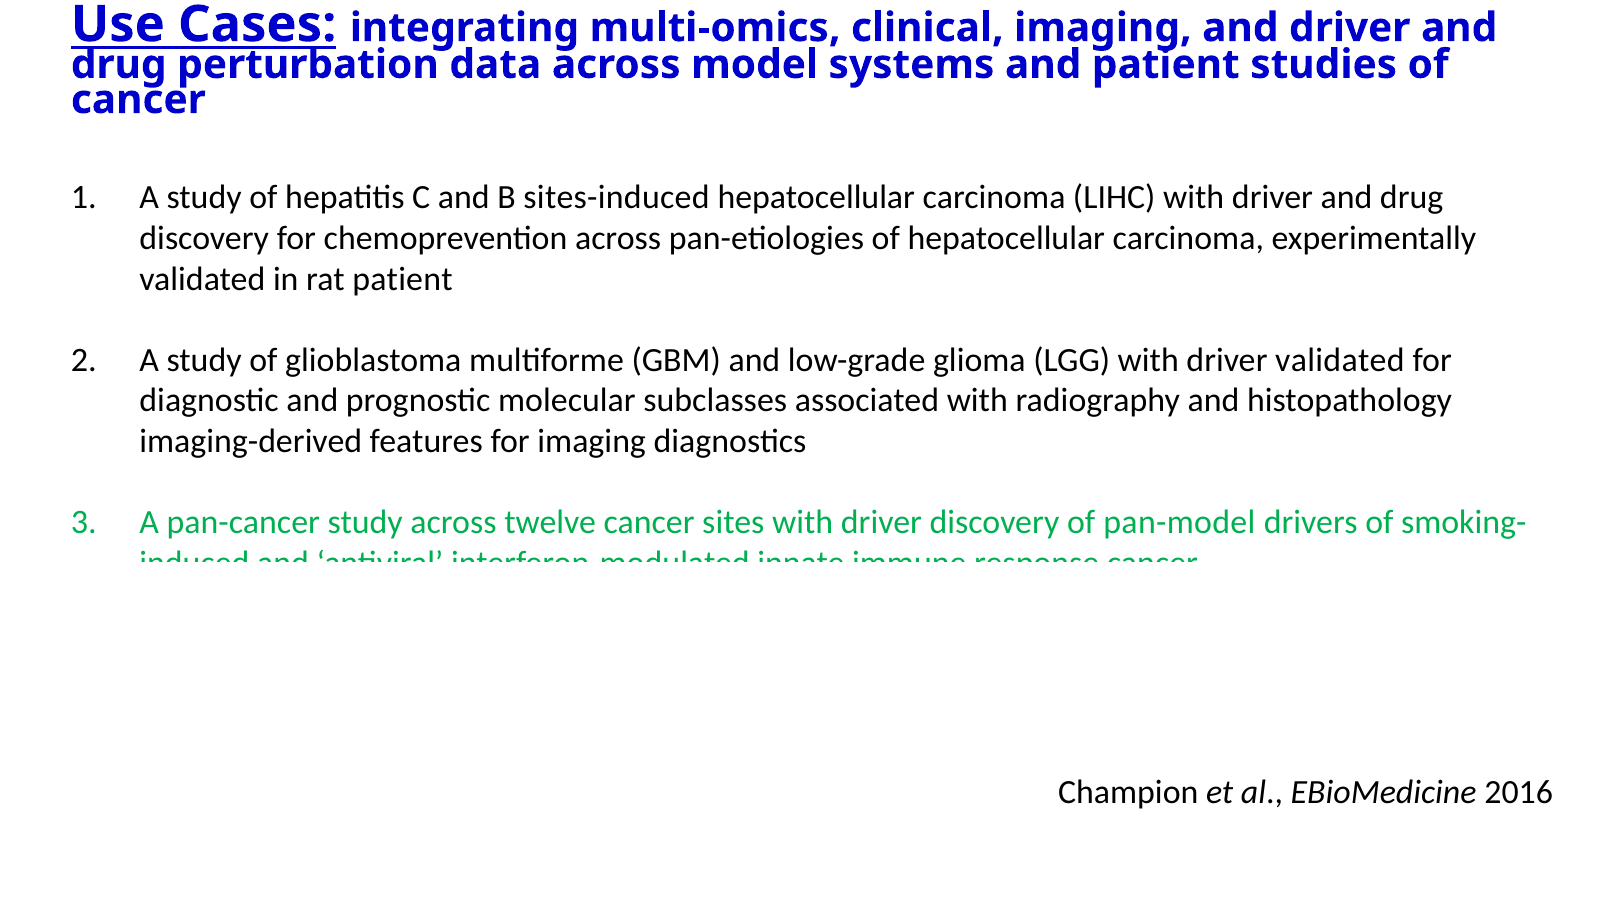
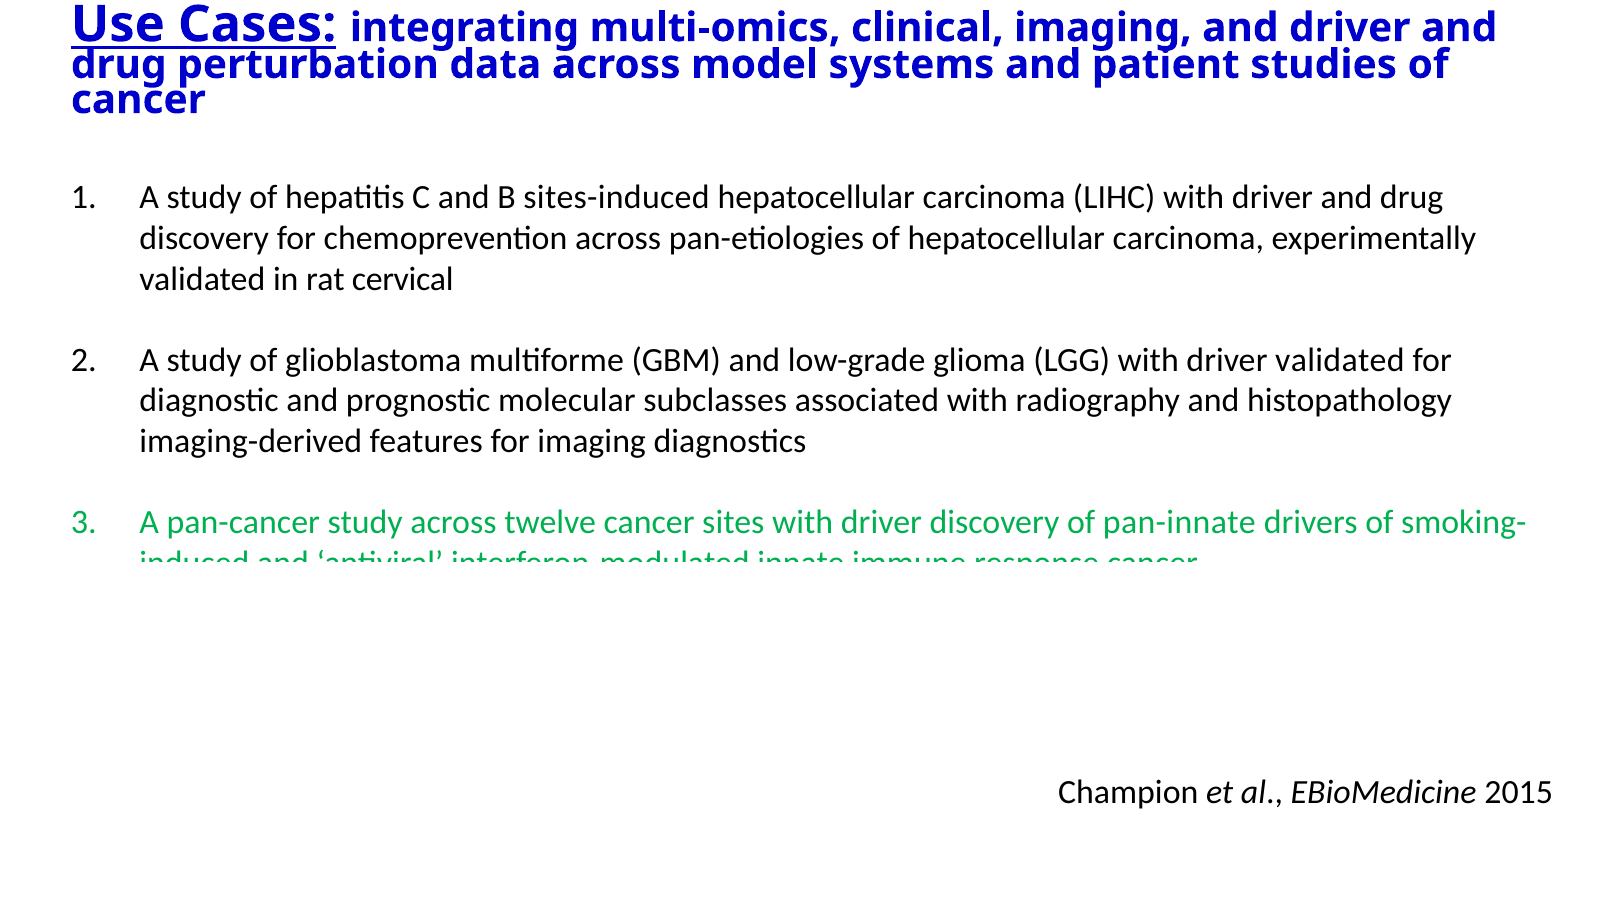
rat patient: patient -> cervical
pan-model: pan-model -> pan-innate
2016: 2016 -> 2015
